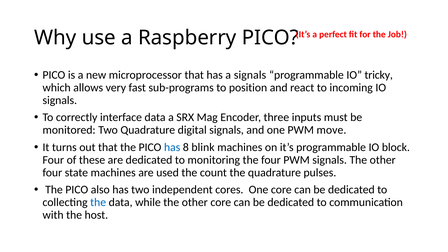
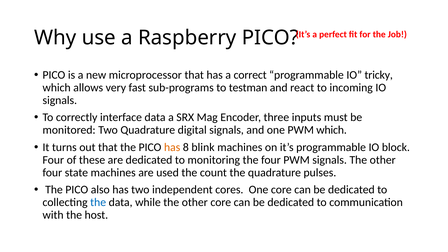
a signals: signals -> correct
position: position -> testman
PWM move: move -> which
has at (172, 147) colour: blue -> orange
